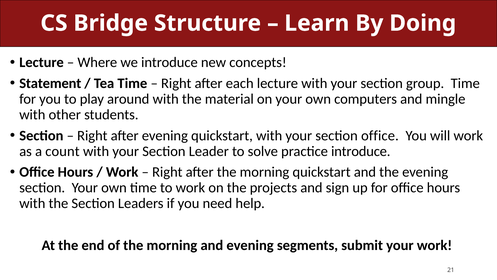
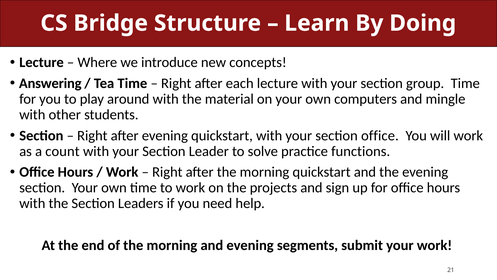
Statement: Statement -> Answering
practice introduce: introduce -> functions
